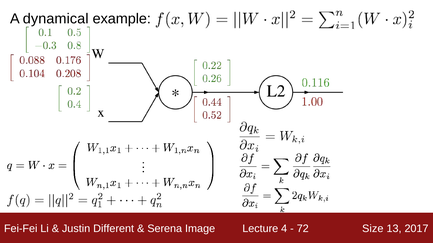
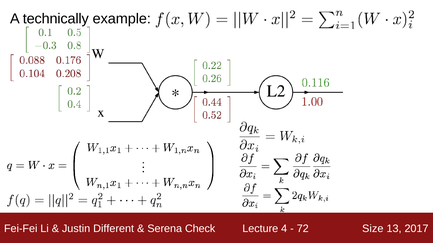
dynamical: dynamical -> technically
Image: Image -> Check
